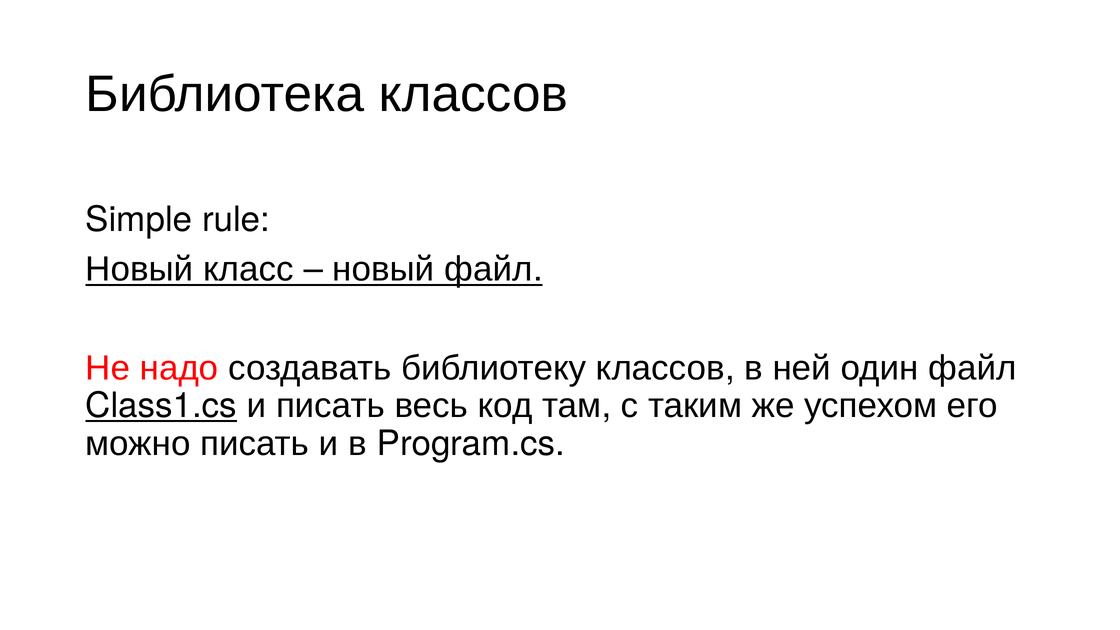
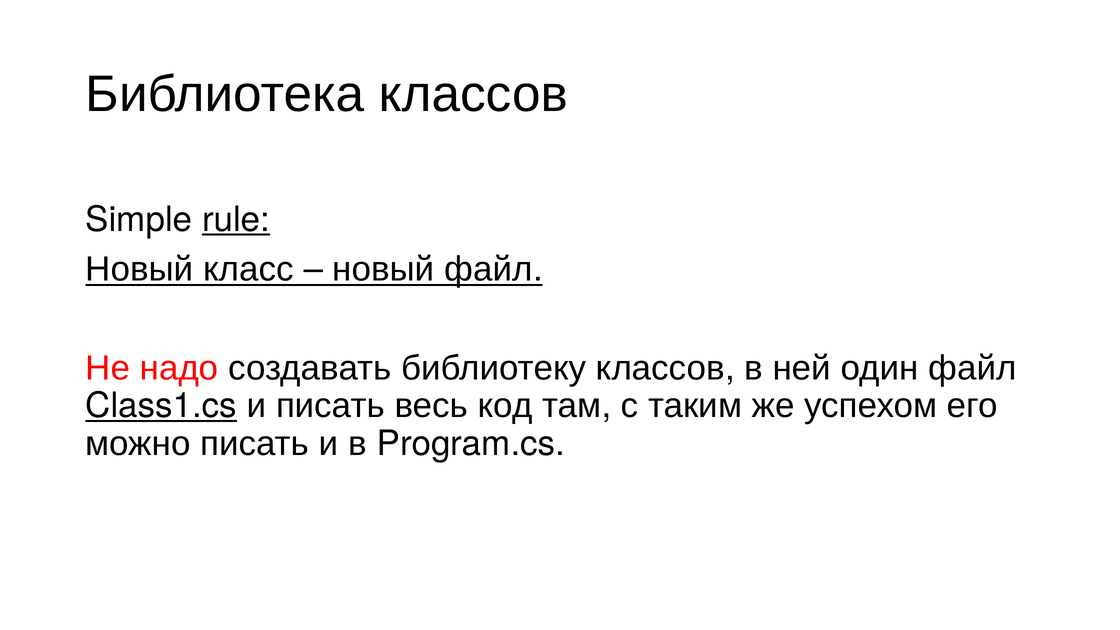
rule underline: none -> present
